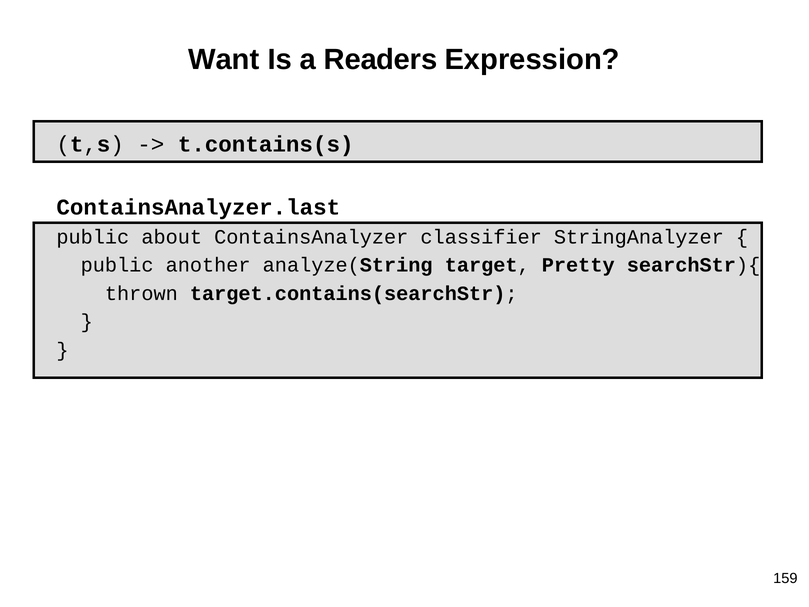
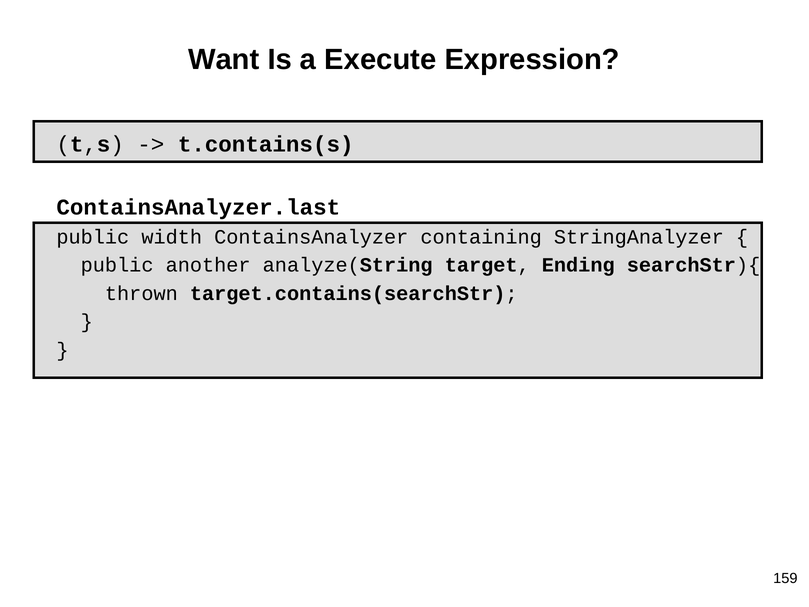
Readers: Readers -> Execute
about: about -> width
classifier: classifier -> containing
Pretty: Pretty -> Ending
